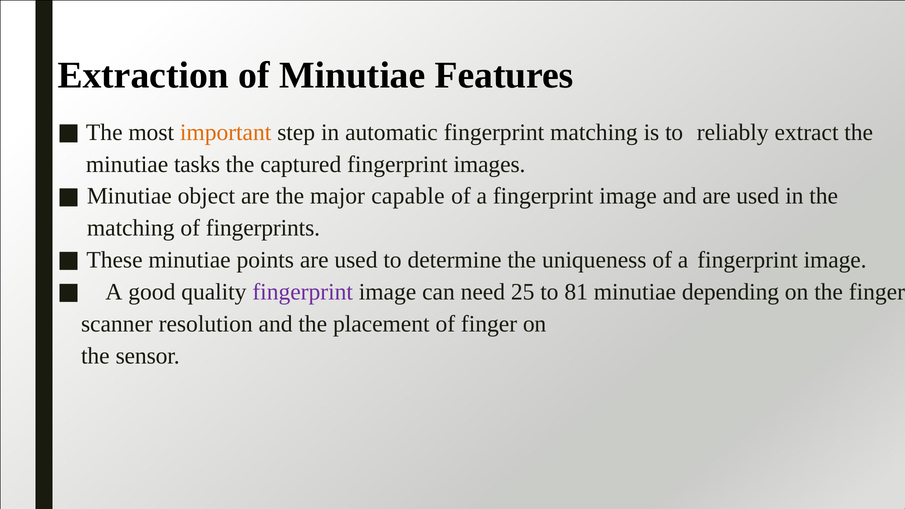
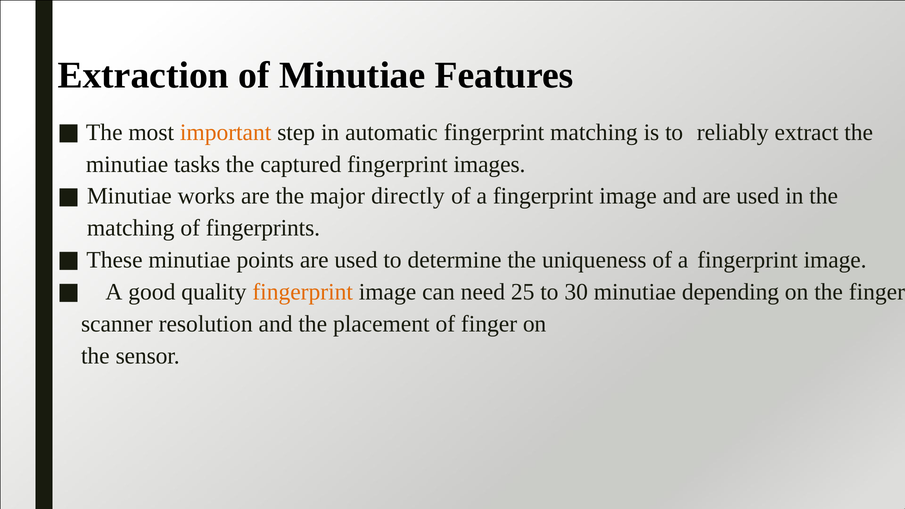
object: object -> works
capable: capable -> directly
fingerprint at (303, 292) colour: purple -> orange
81: 81 -> 30
